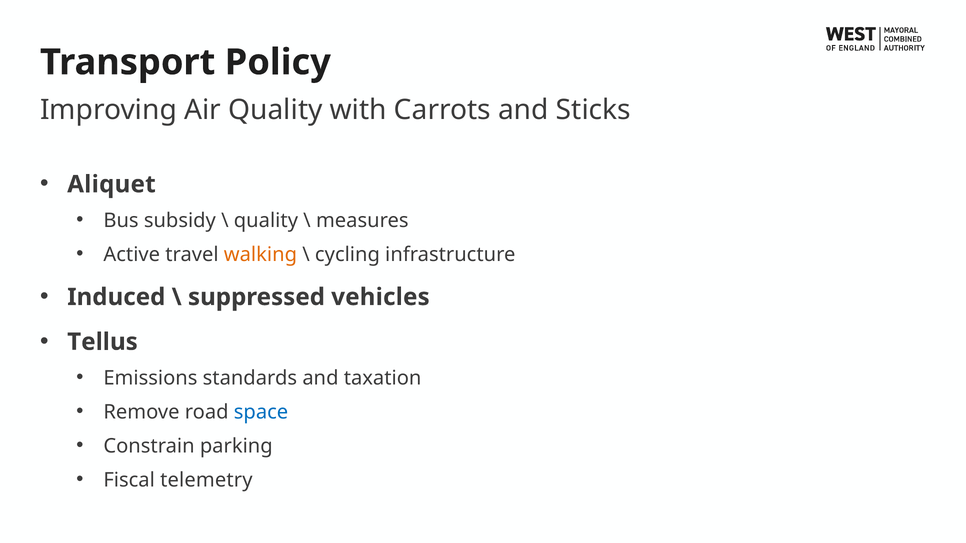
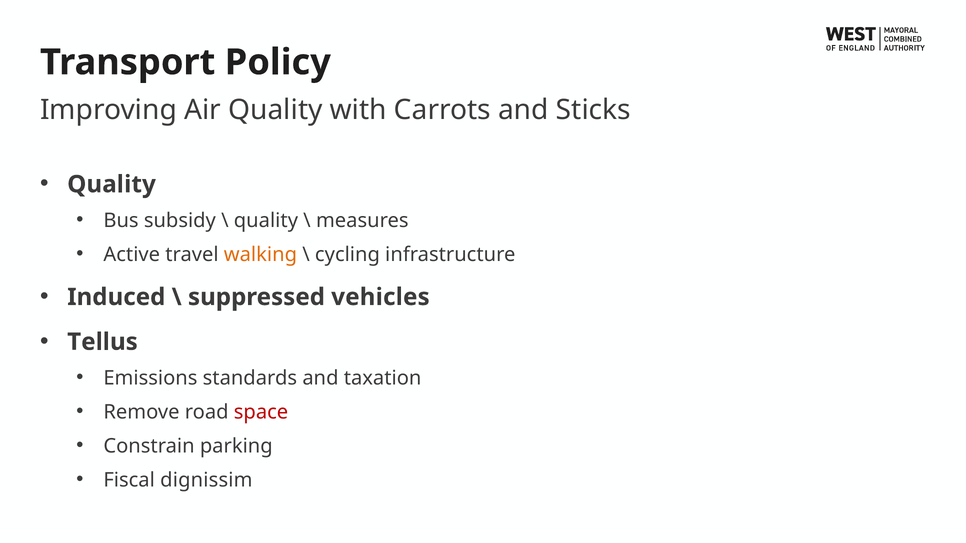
Aliquet at (111, 184): Aliquet -> Quality
space colour: blue -> red
telemetry: telemetry -> dignissim
